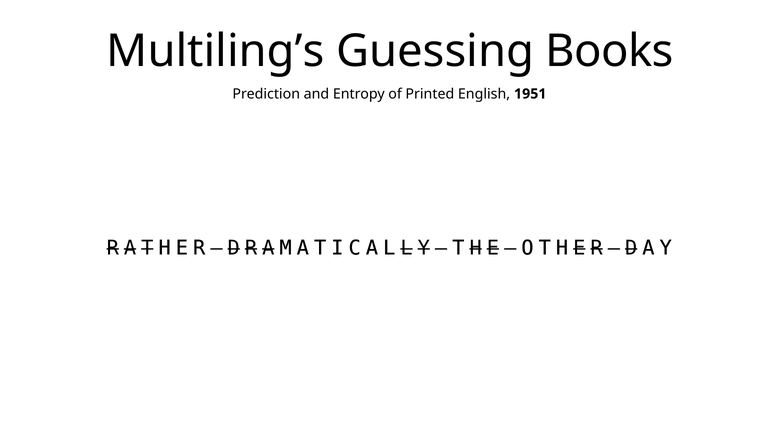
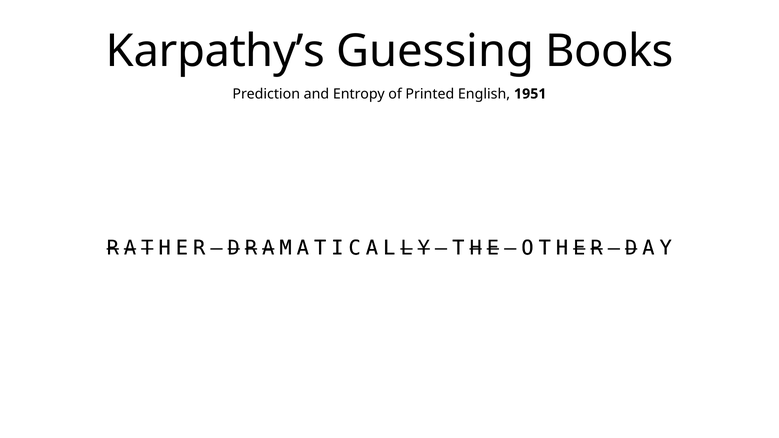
Multiling’s: Multiling’s -> Karpathy’s
